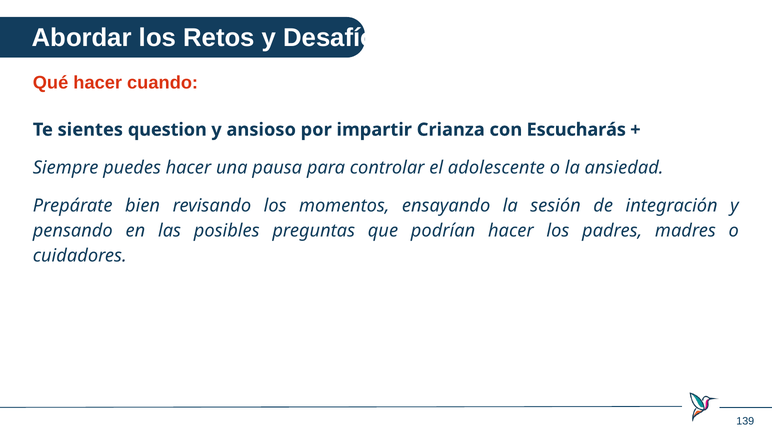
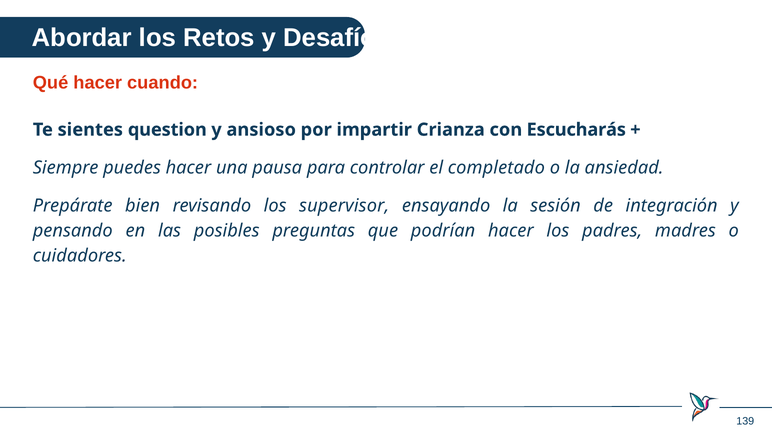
adolescente: adolescente -> completado
momentos: momentos -> supervisor
